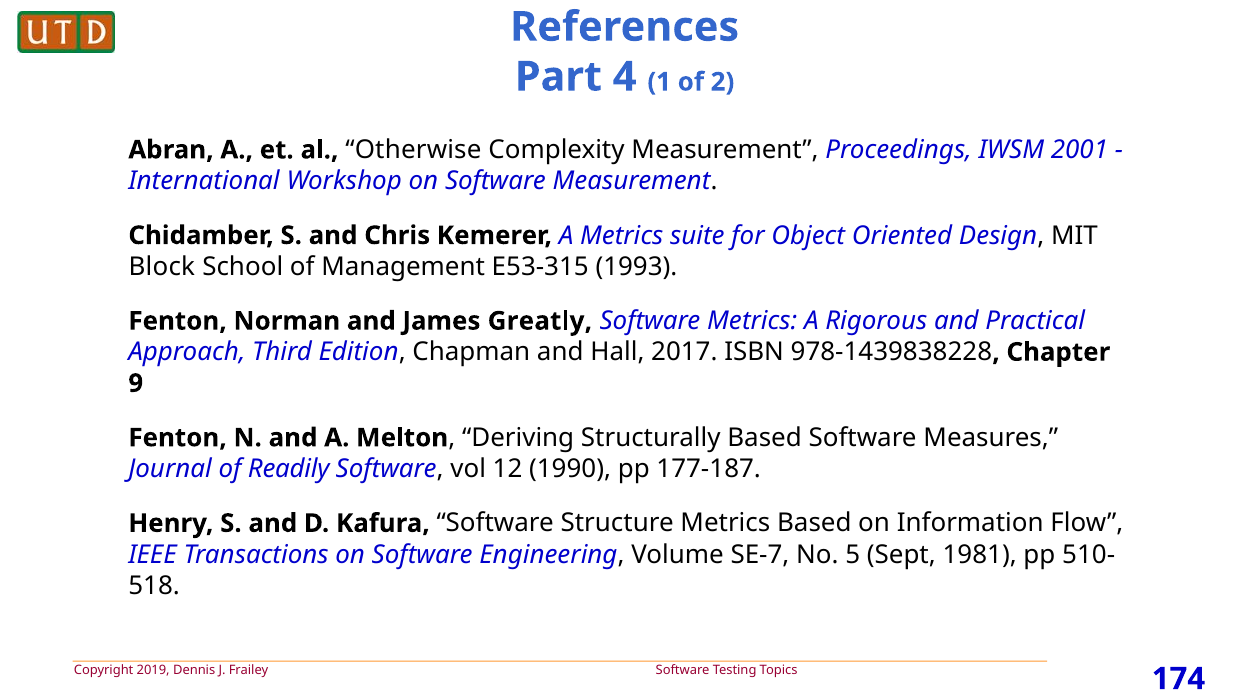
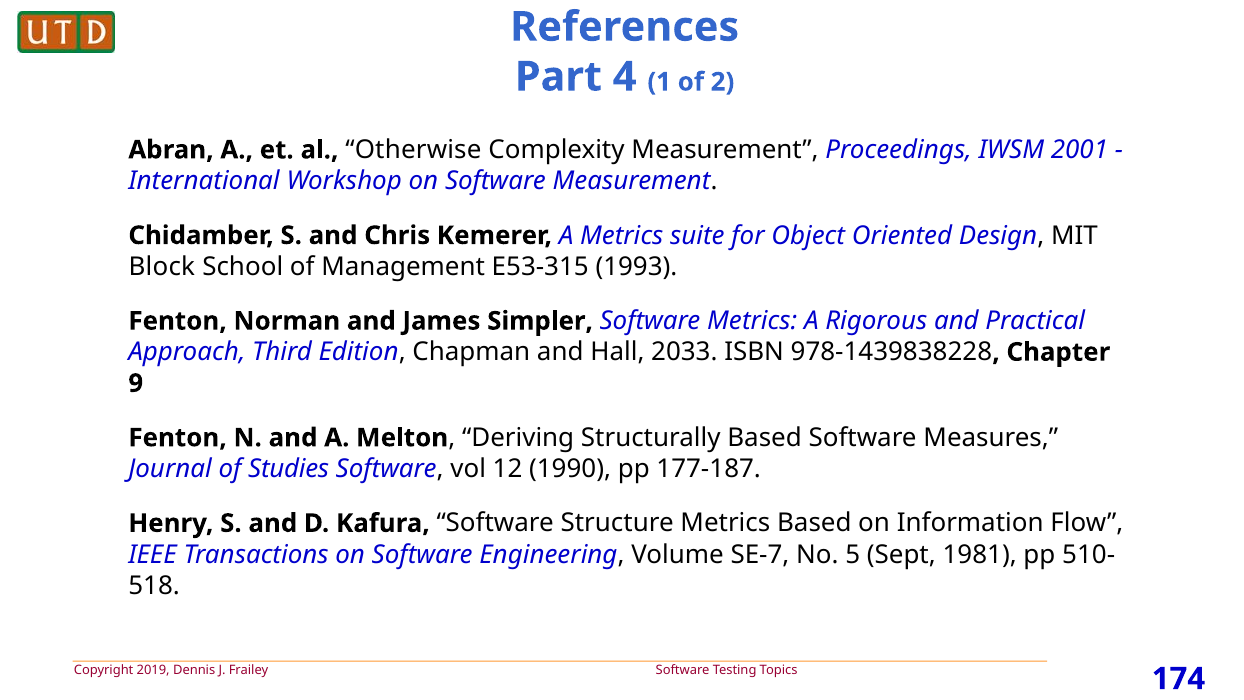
Greatly: Greatly -> Simpler
2017: 2017 -> 2033
Readily: Readily -> Studies
